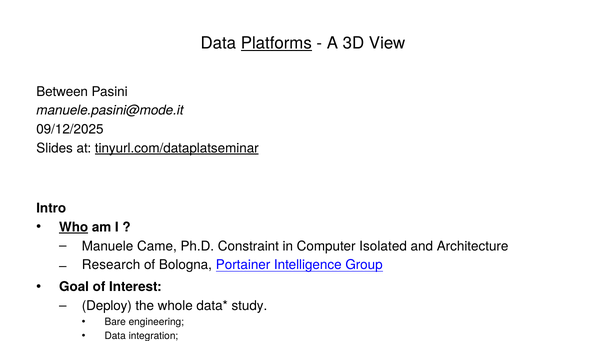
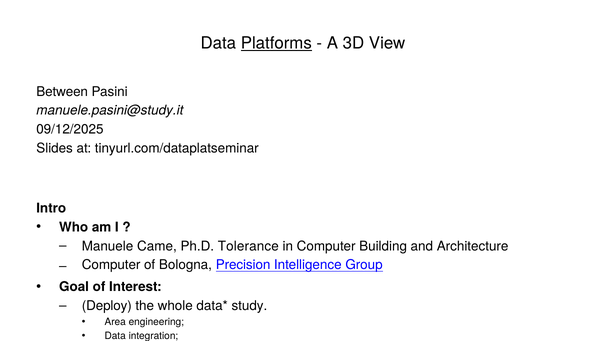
manuele.pasini@mode.it: manuele.pasini@mode.it -> manuele.pasini@study.it
tinyurl.com/dataplatseminar underline: present -> none
Who underline: present -> none
Constraint: Constraint -> Tolerance
Isolated: Isolated -> Building
Research at (111, 265): Research -> Computer
Bologna Portainer: Portainer -> Precision
Bare: Bare -> Area
